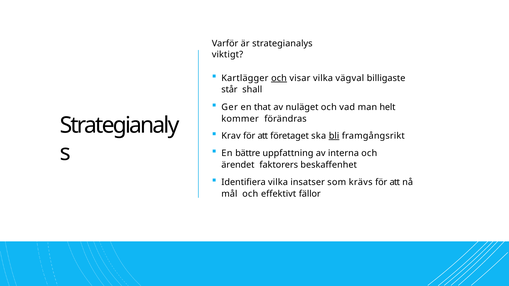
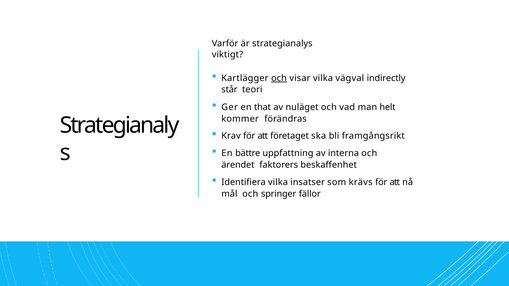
billigaste: billigaste -> indirectly
shall: shall -> teori
bli underline: present -> none
effektivt: effektivt -> springer
